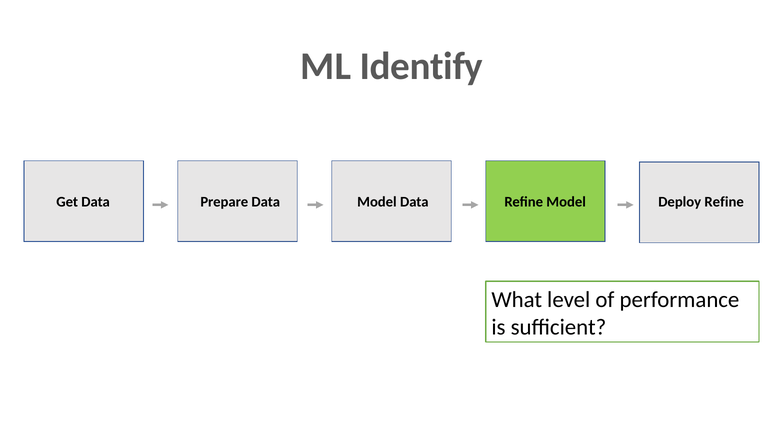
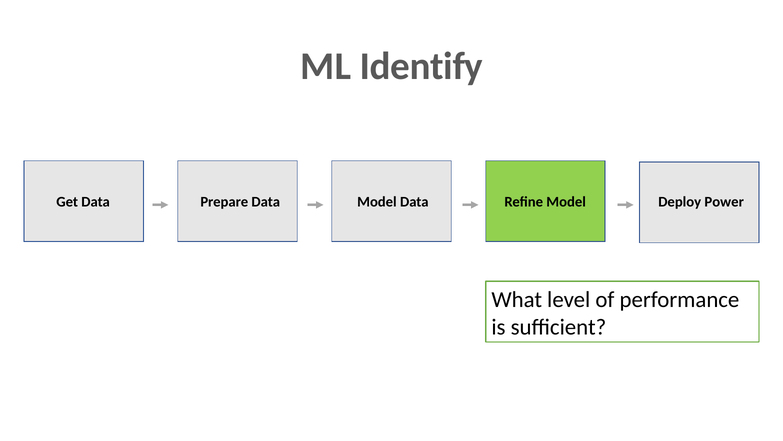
Deploy Refine: Refine -> Power
